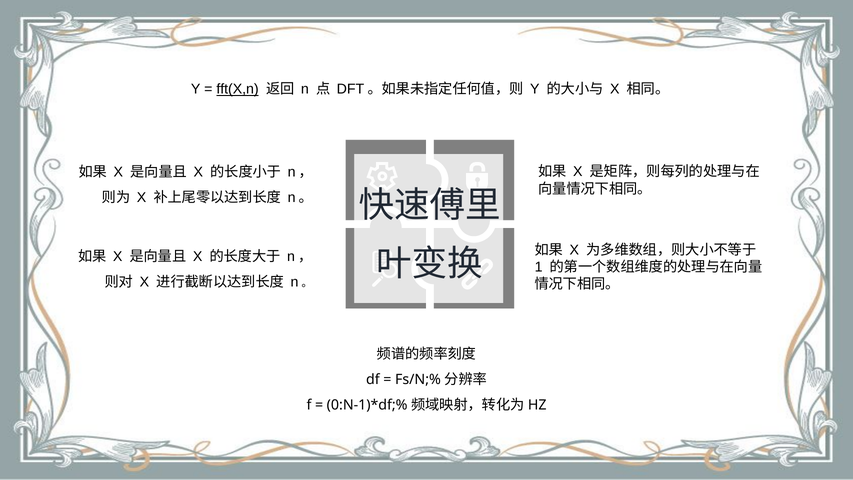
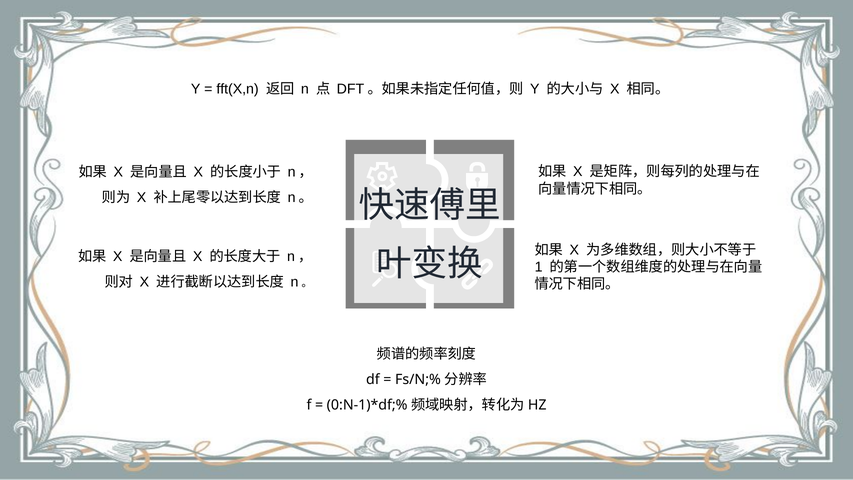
fft(X,n underline: present -> none
